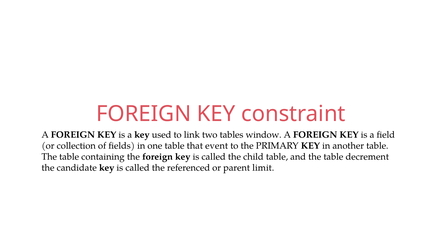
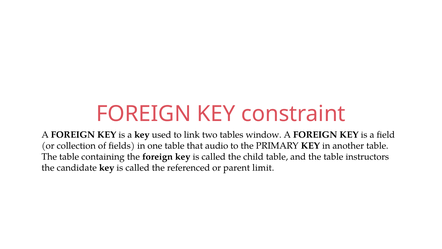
event: event -> audio
decrement: decrement -> instructors
